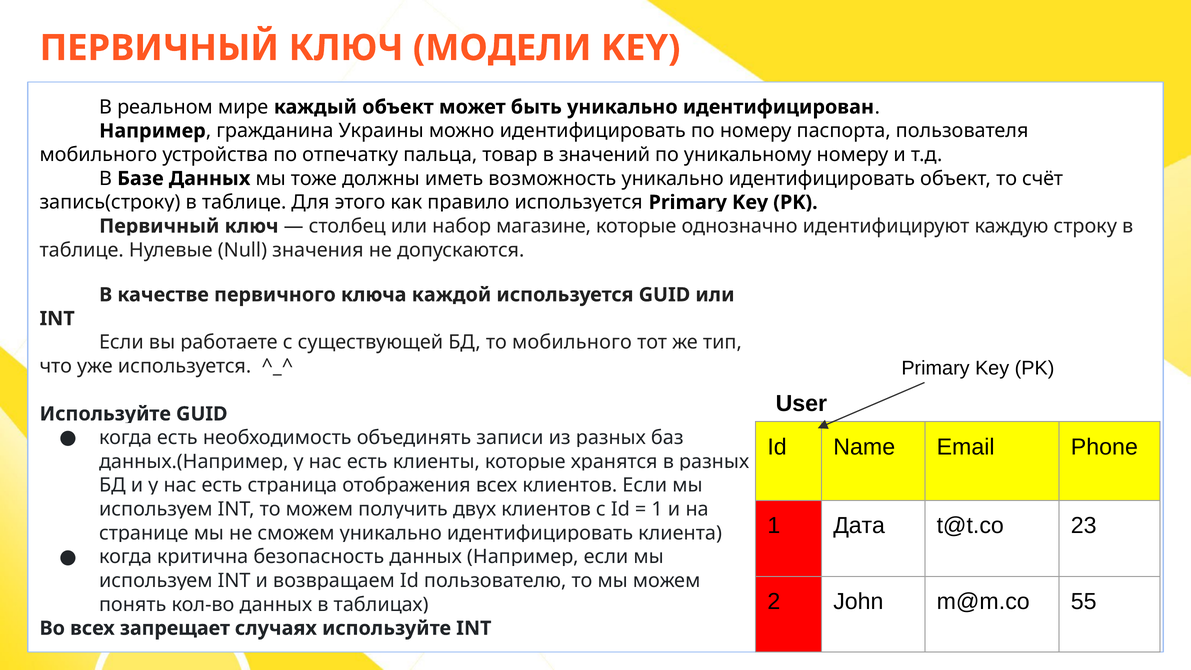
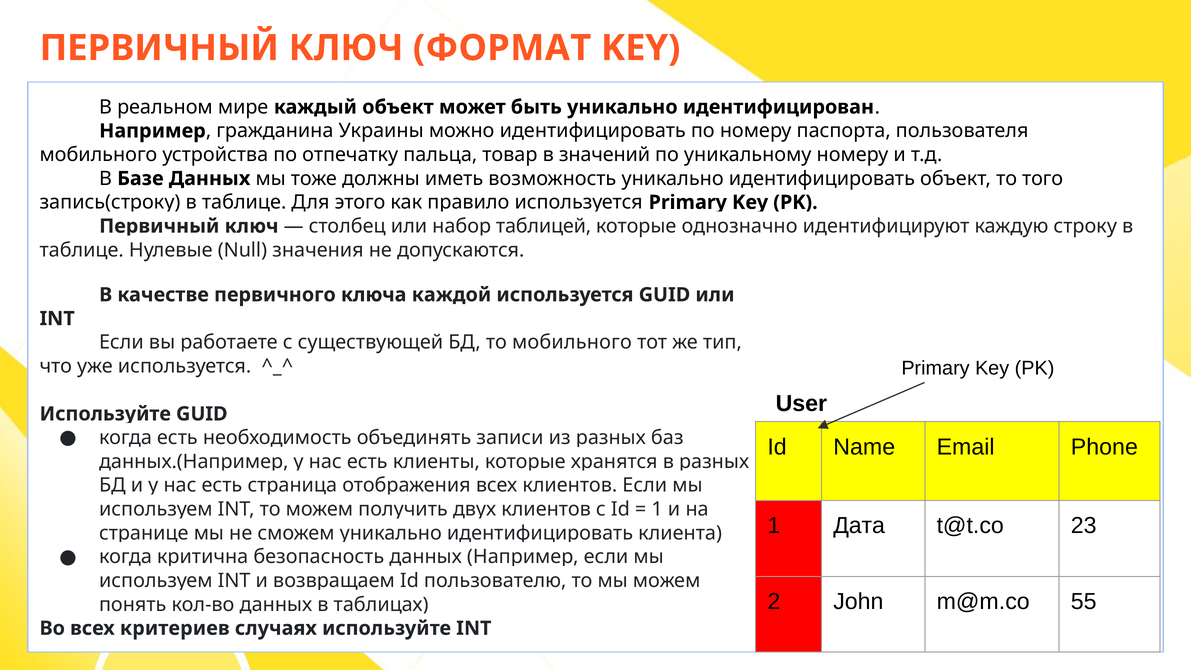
МОДЕЛИ: МОДЕЛИ -> ФОРМАТ
счёт: счёт -> того
магазине: магазине -> таблицей
запрещает: запрещает -> критериев
